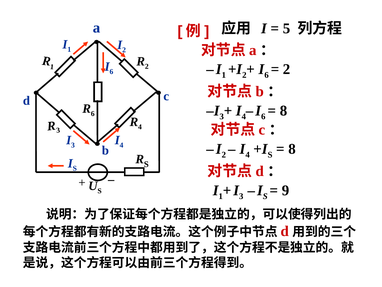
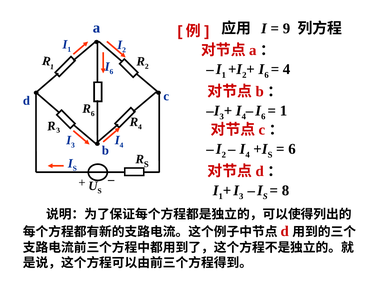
5: 5 -> 9
2 at (287, 69): 2 -> 4
8 at (283, 111): 8 -> 1
8 at (292, 149): 8 -> 6
9: 9 -> 8
